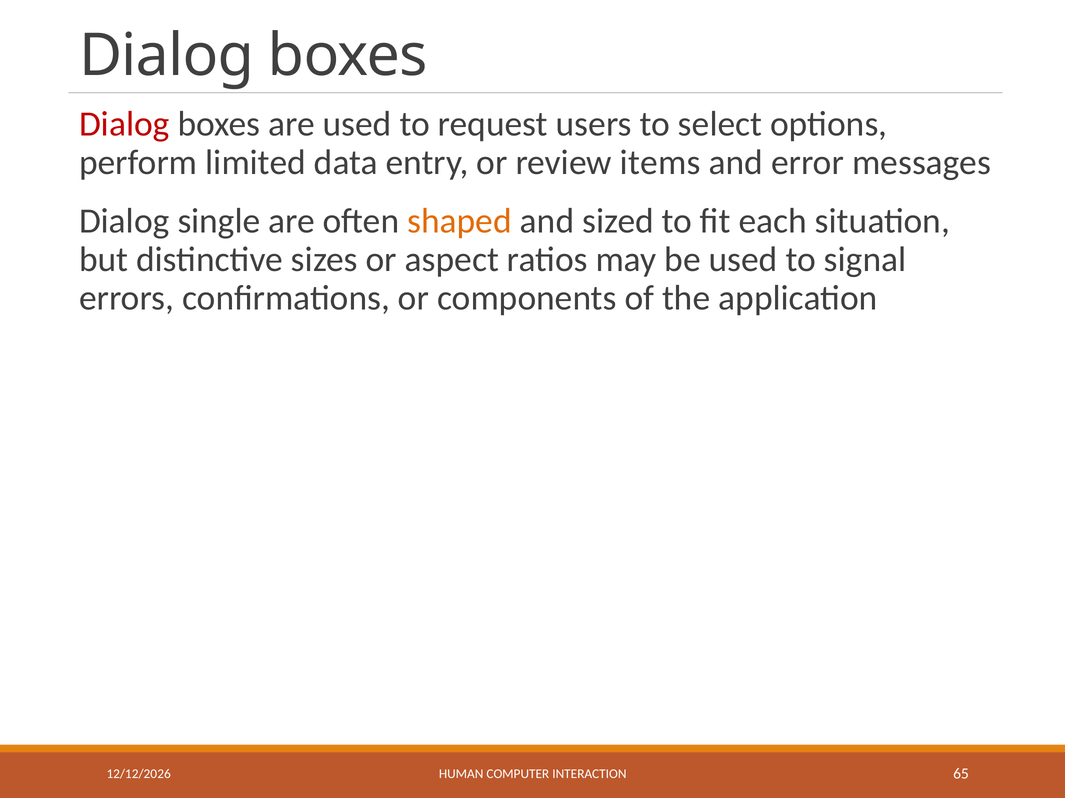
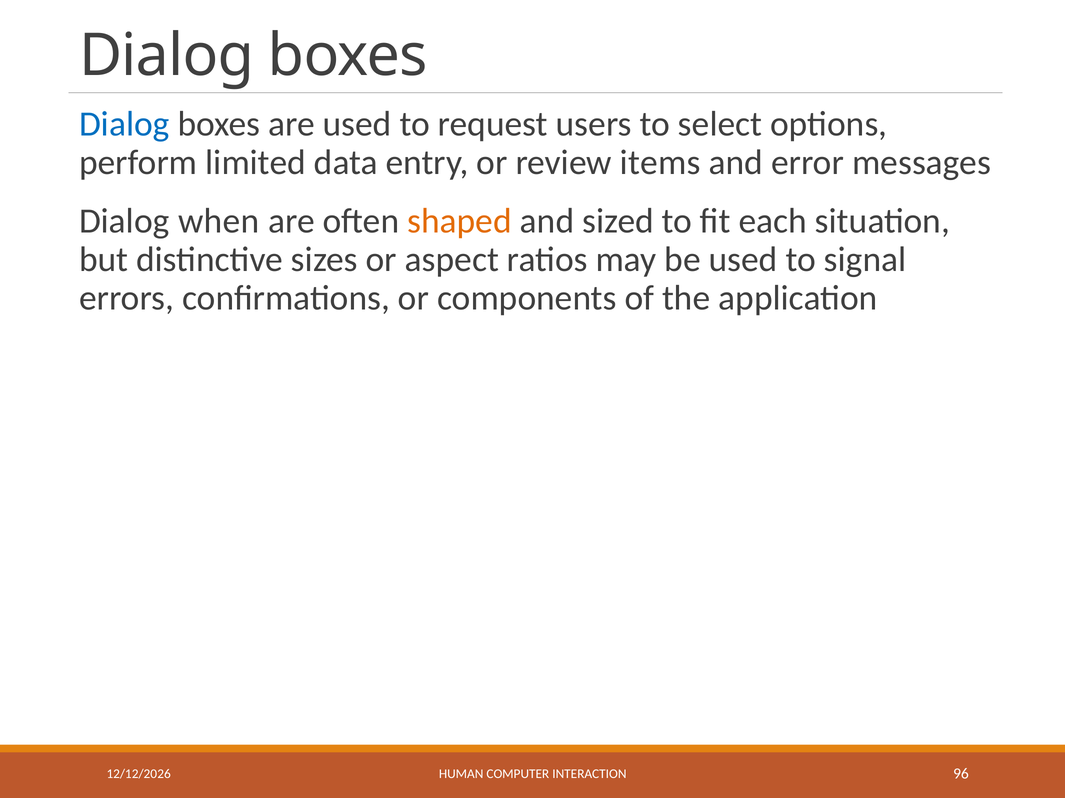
Dialog at (124, 124) colour: red -> blue
single: single -> when
65: 65 -> 96
